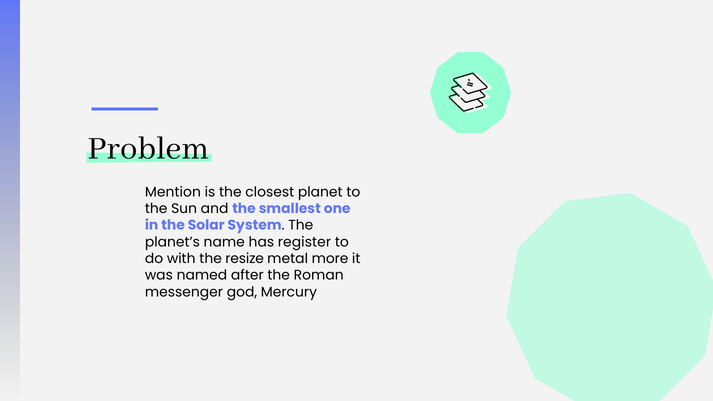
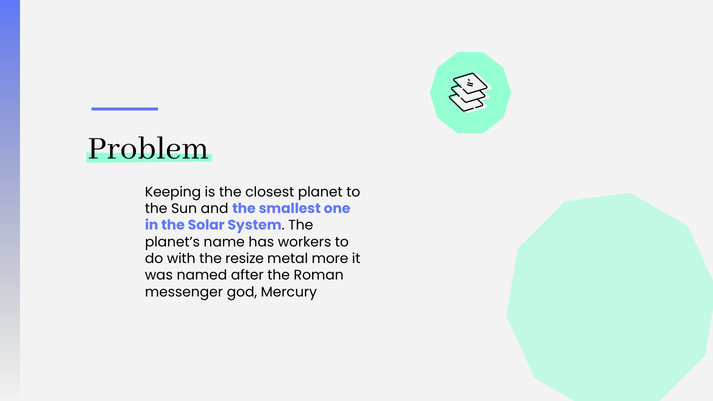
Mention: Mention -> Keeping
register: register -> workers
